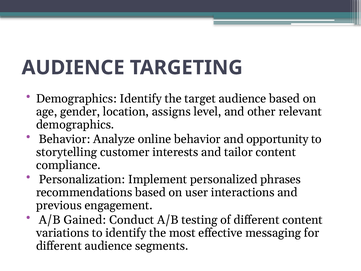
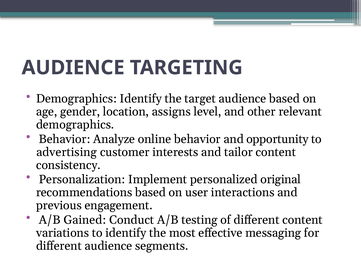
storytelling: storytelling -> advertising
compliance: compliance -> consistency
phrases: phrases -> original
